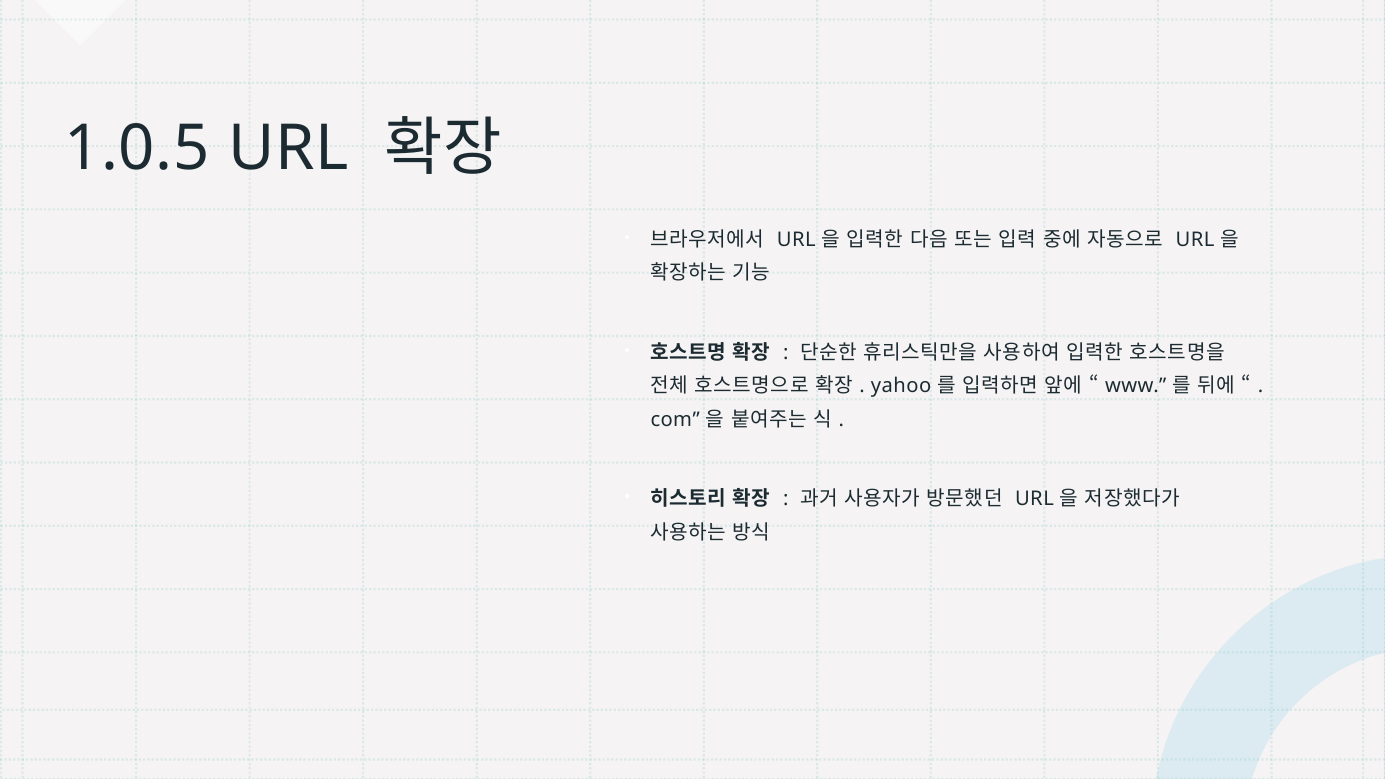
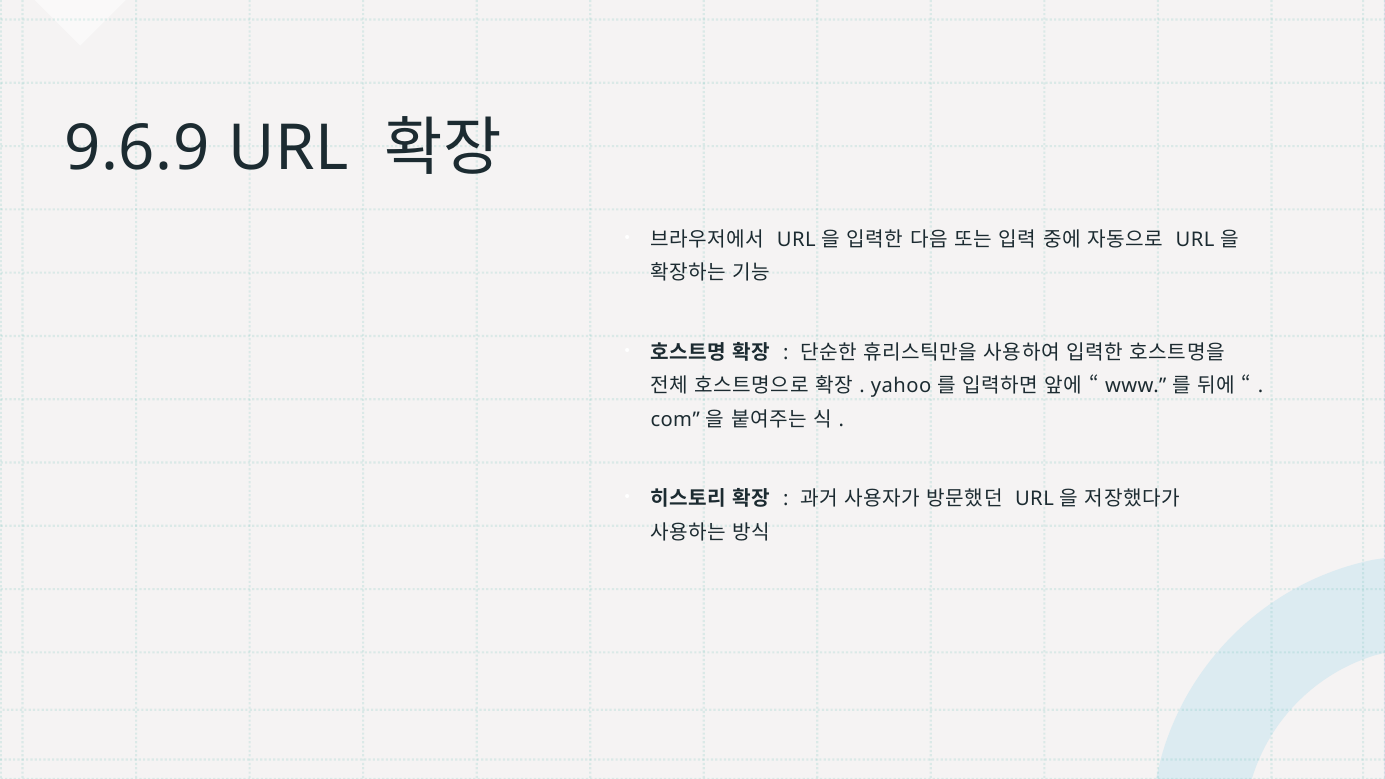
1.0.5: 1.0.5 -> 9.6.9
